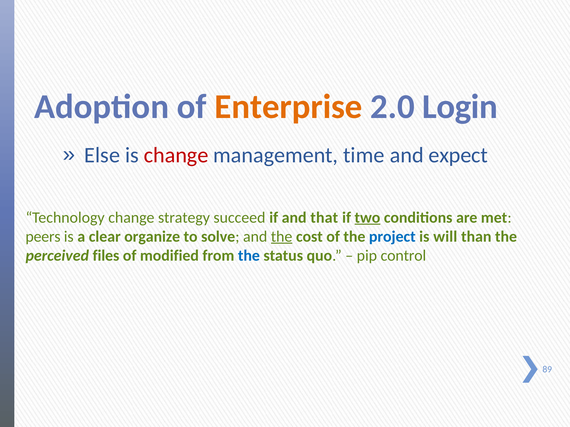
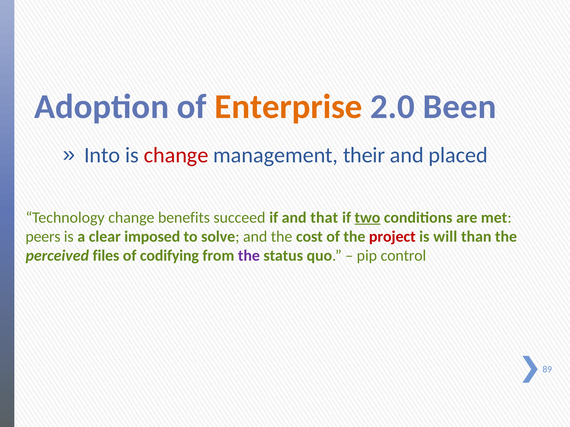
Login: Login -> Been
Else: Else -> Into
time: time -> their
expect: expect -> placed
strategy: strategy -> benefits
organize: organize -> imposed
the at (282, 237) underline: present -> none
project colour: blue -> red
modified: modified -> codifying
the at (249, 256) colour: blue -> purple
